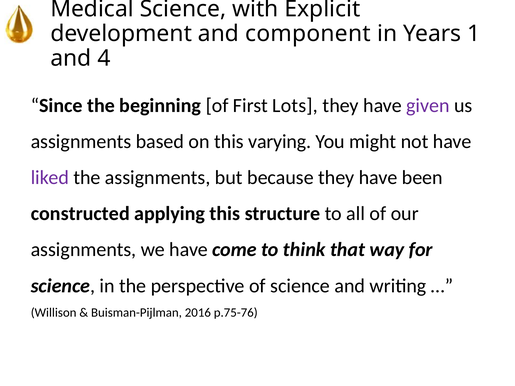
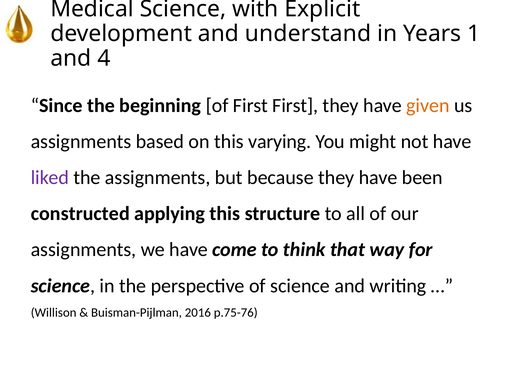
component: component -> understand
First Lots: Lots -> First
given colour: purple -> orange
